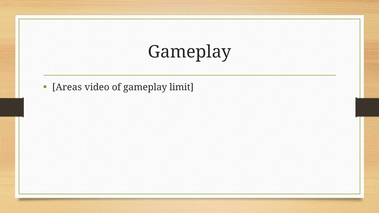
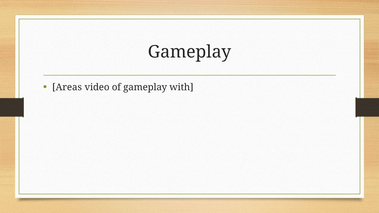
limit: limit -> with
